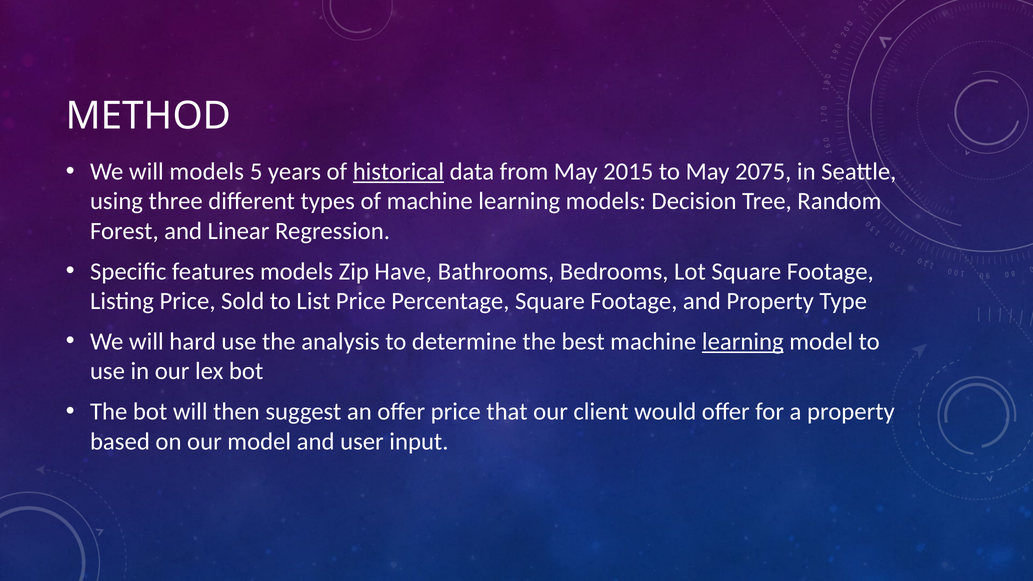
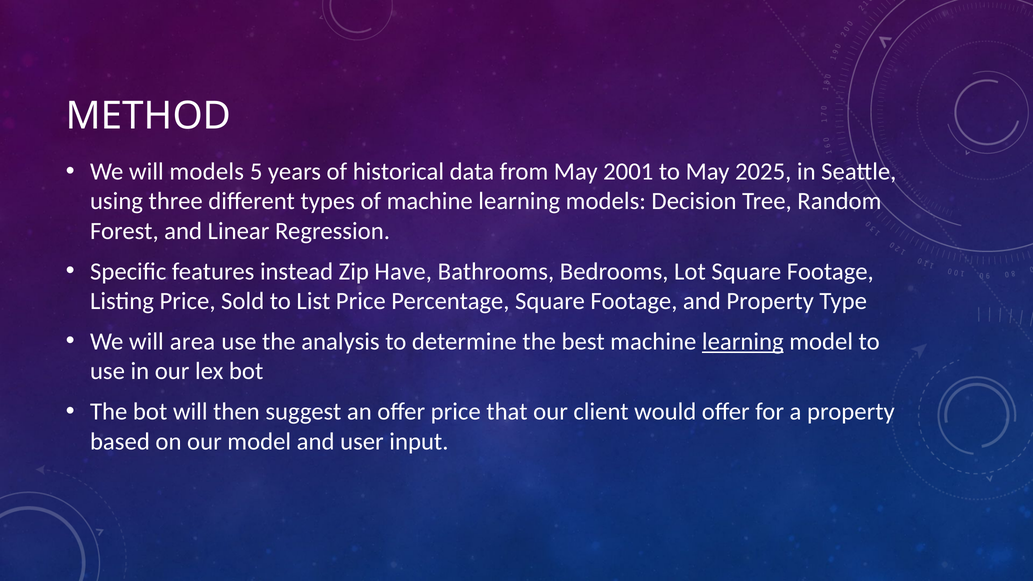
historical underline: present -> none
2015: 2015 -> 2001
2075: 2075 -> 2025
features models: models -> instead
hard: hard -> area
